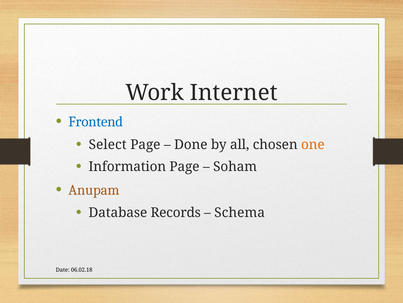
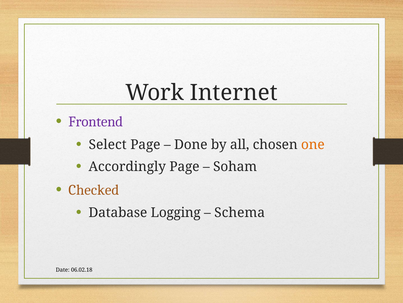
Frontend colour: blue -> purple
Information: Information -> Accordingly
Anupam: Anupam -> Checked
Records: Records -> Logging
